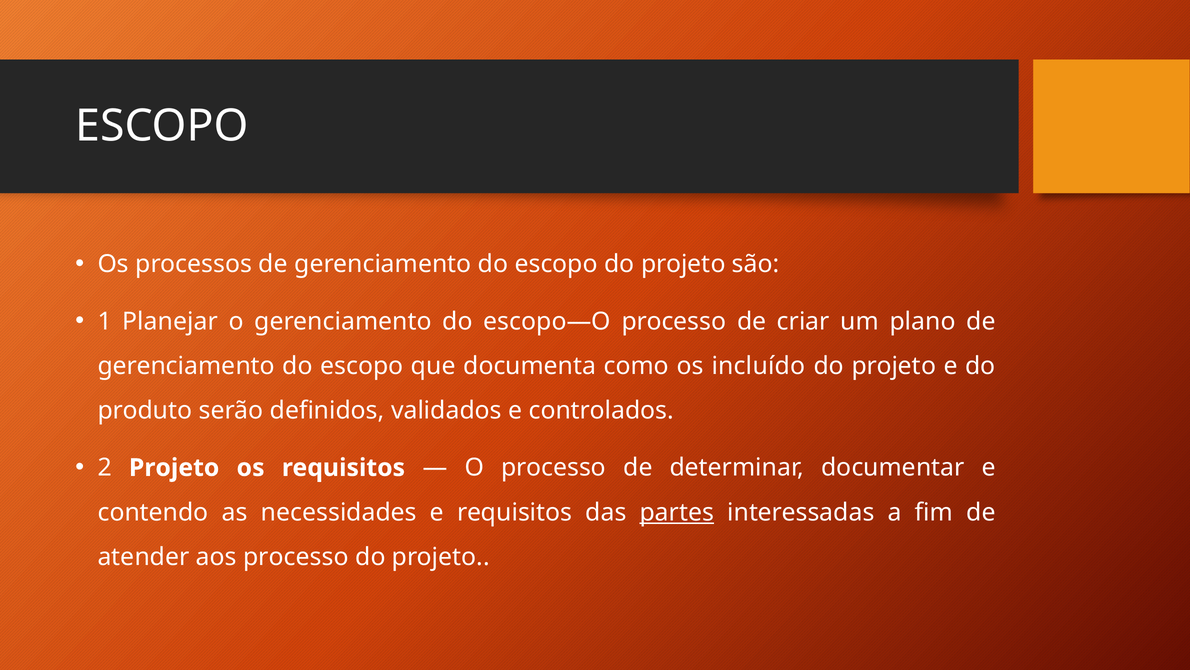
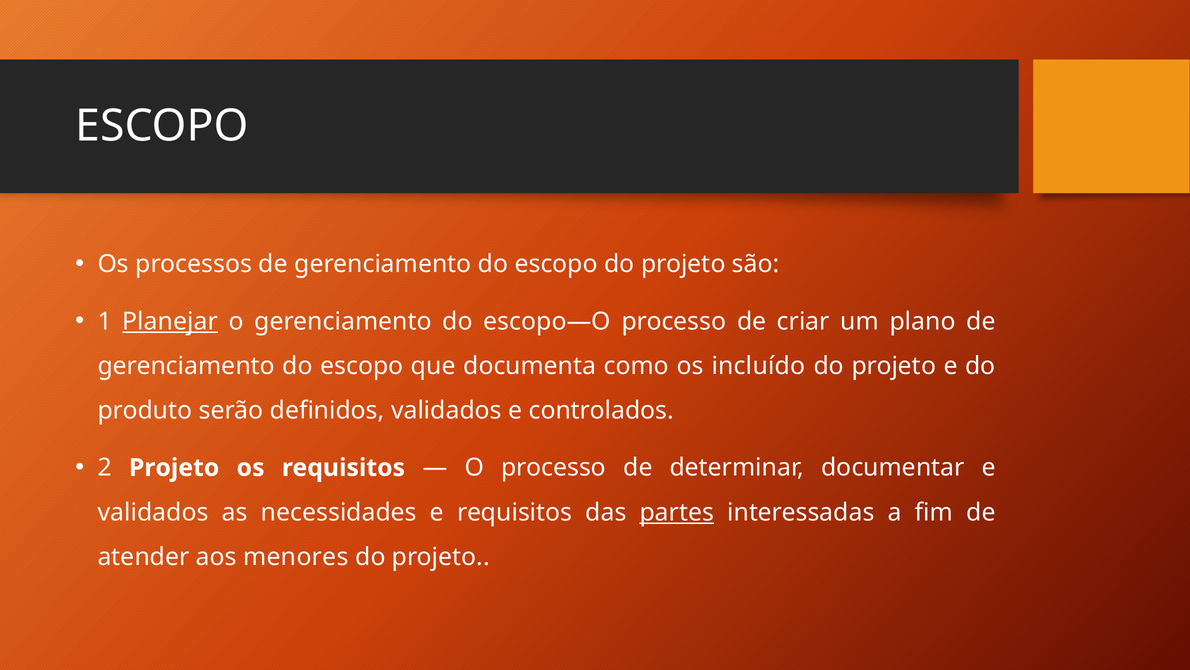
Planejar underline: none -> present
contendo at (153, 512): contendo -> validados
aos processo: processo -> menores
